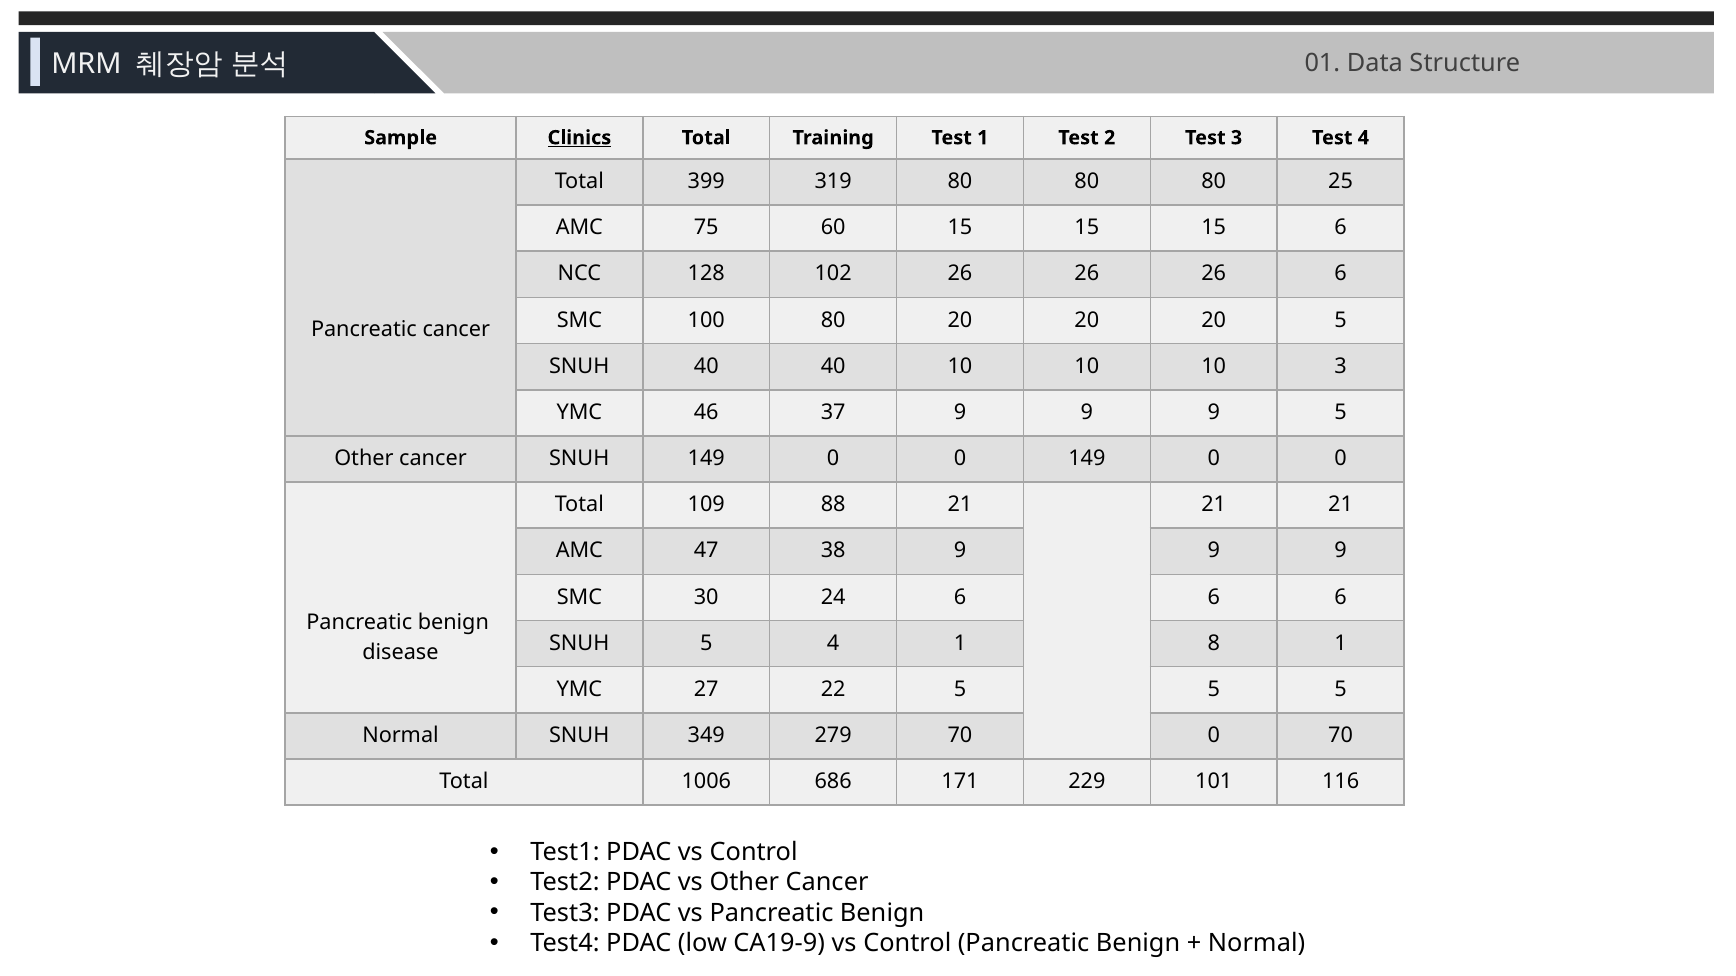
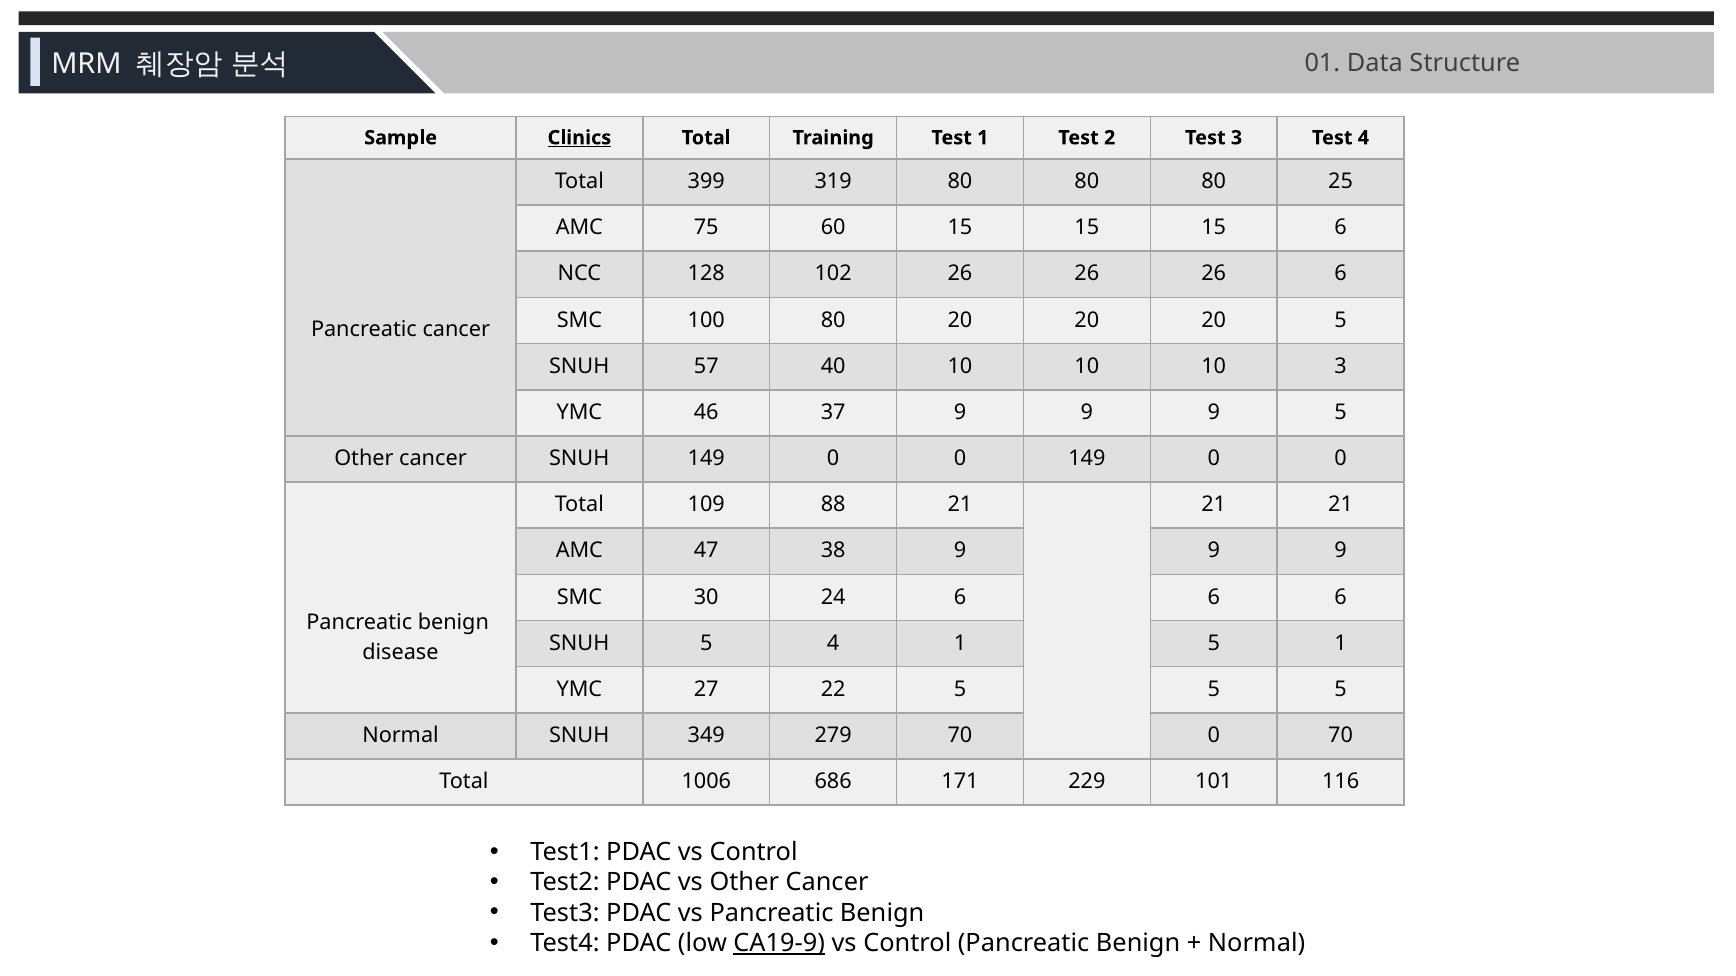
SNUH 40: 40 -> 57
1 8: 8 -> 5
CA19-9 underline: none -> present
